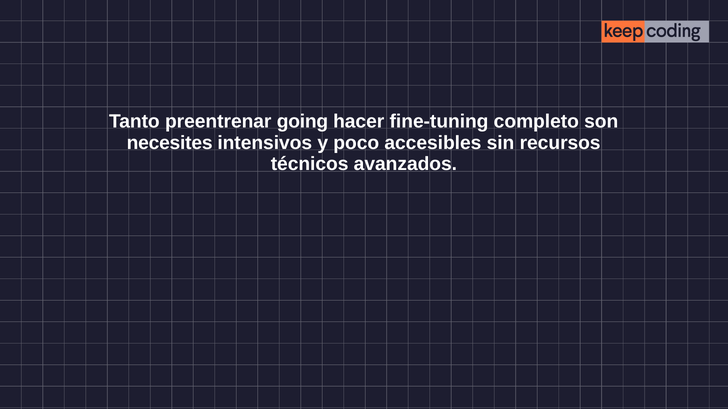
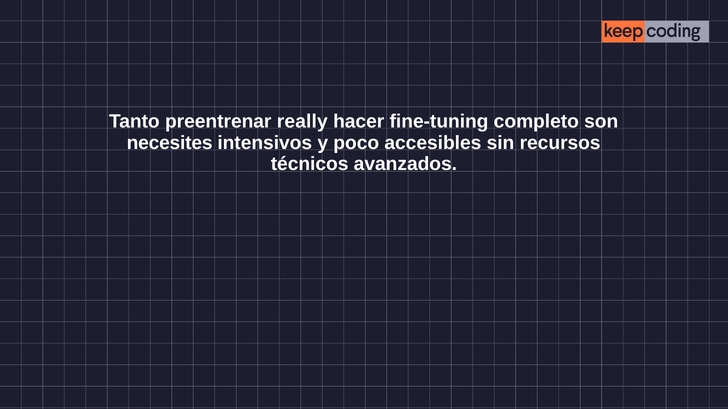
going: going -> really
